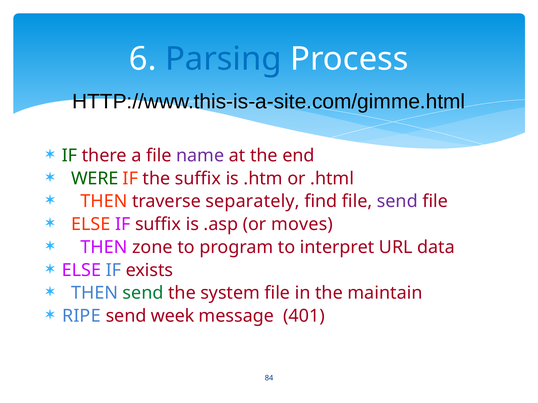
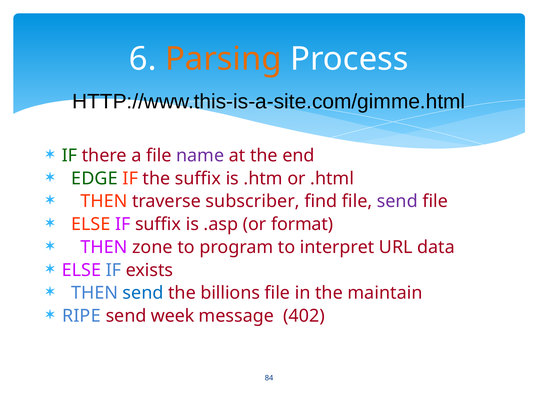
Parsing colour: blue -> orange
WERE: WERE -> EDGE
separately: separately -> subscriber
moves: moves -> format
send at (143, 293) colour: green -> blue
system: system -> billions
401: 401 -> 402
